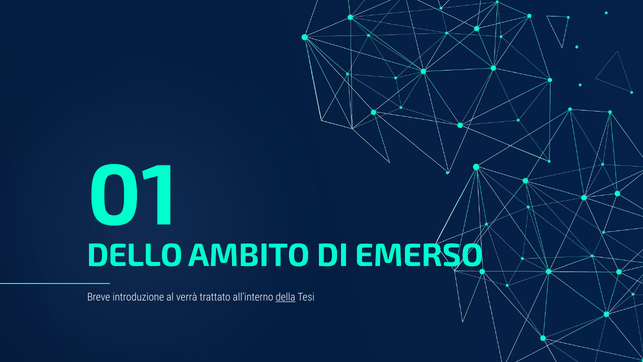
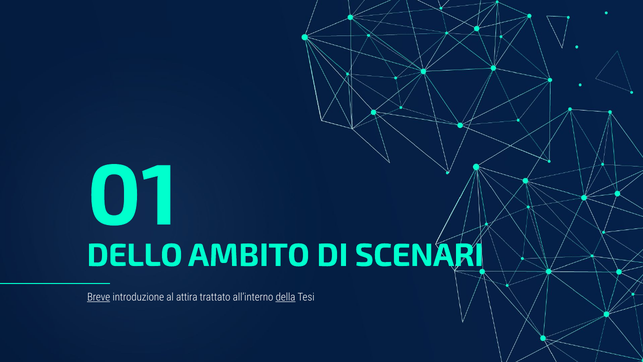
EMERSO: EMERSO -> SCENARI
Breve underline: none -> present
verrà: verrà -> attira
